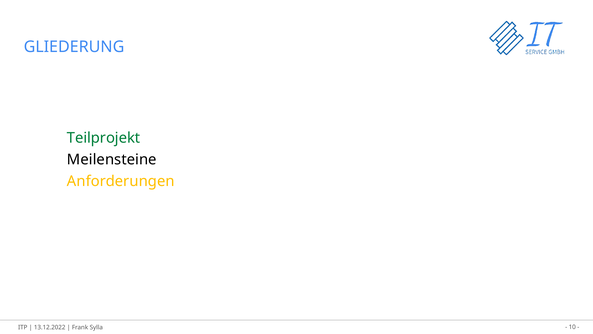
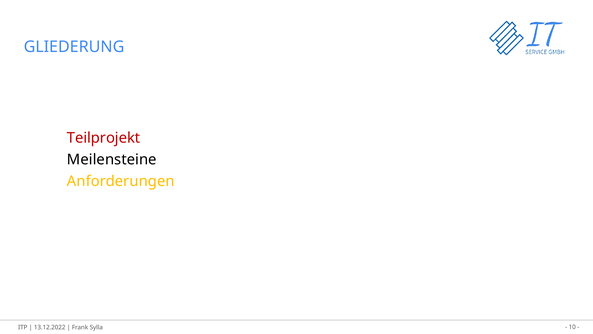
Teilprojekt colour: green -> red
